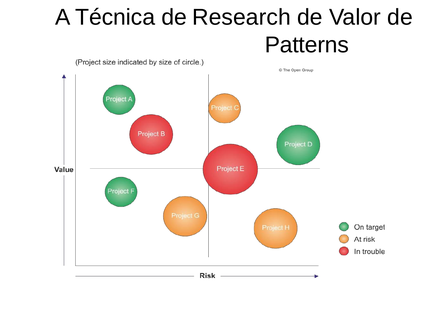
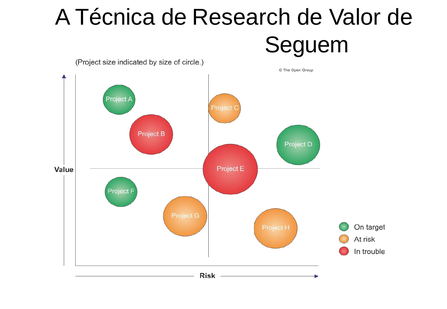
Patterns: Patterns -> Seguem
